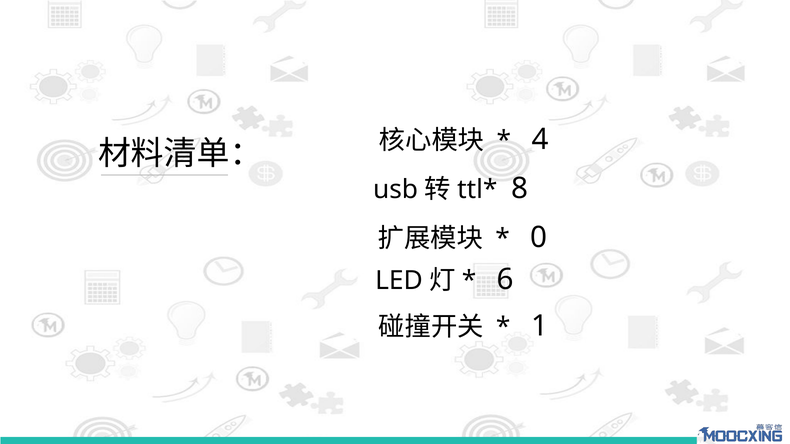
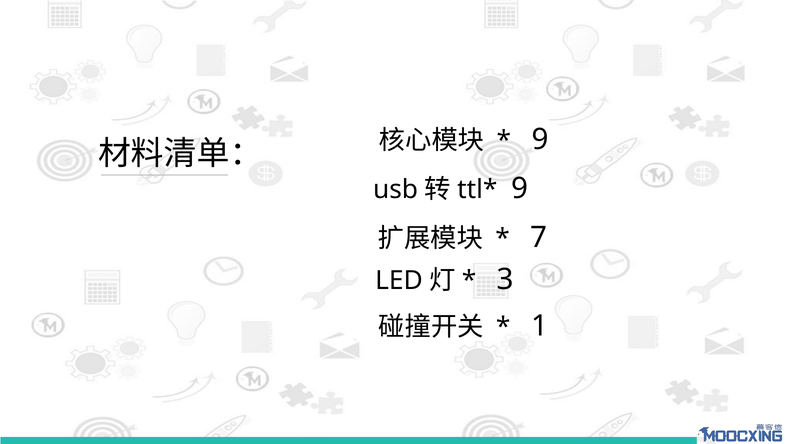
4 at (540, 140): 4 -> 9
8 at (520, 189): 8 -> 9
0: 0 -> 7
6: 6 -> 3
